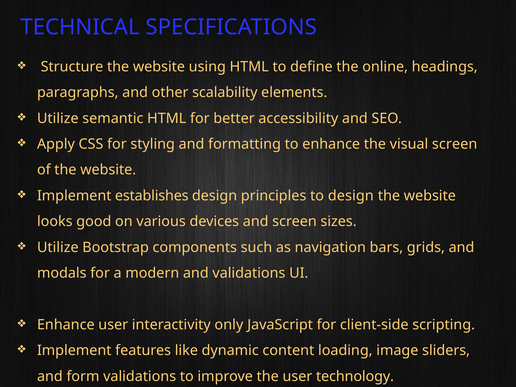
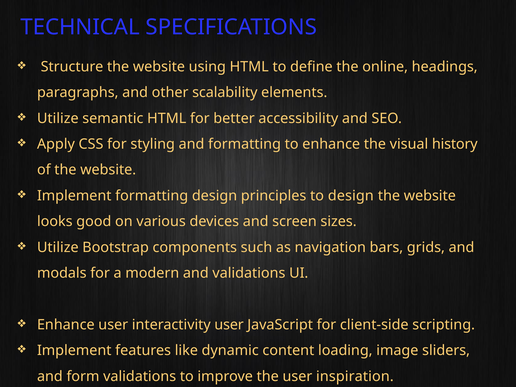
visual screen: screen -> history
Implement establishes: establishes -> formatting
interactivity only: only -> user
technology: technology -> inspiration
